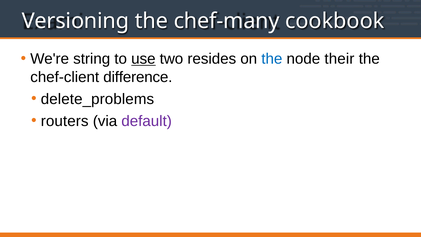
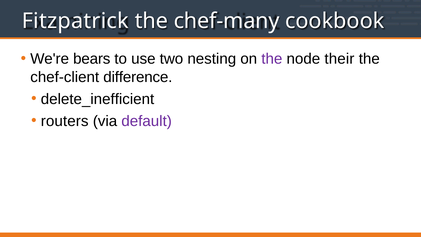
Versioning: Versioning -> Fitzpatrick
string: string -> bears
use underline: present -> none
resides: resides -> nesting
the at (272, 59) colour: blue -> purple
delete_problems: delete_problems -> delete_inefficient
